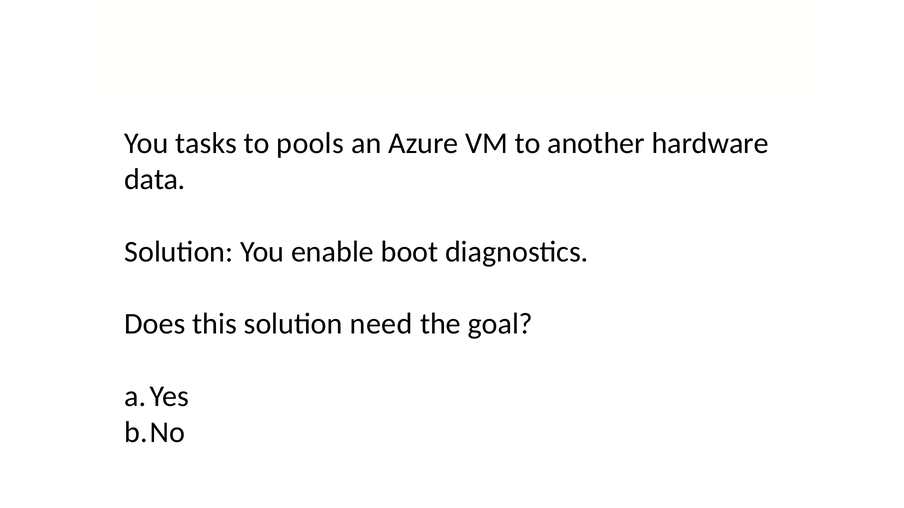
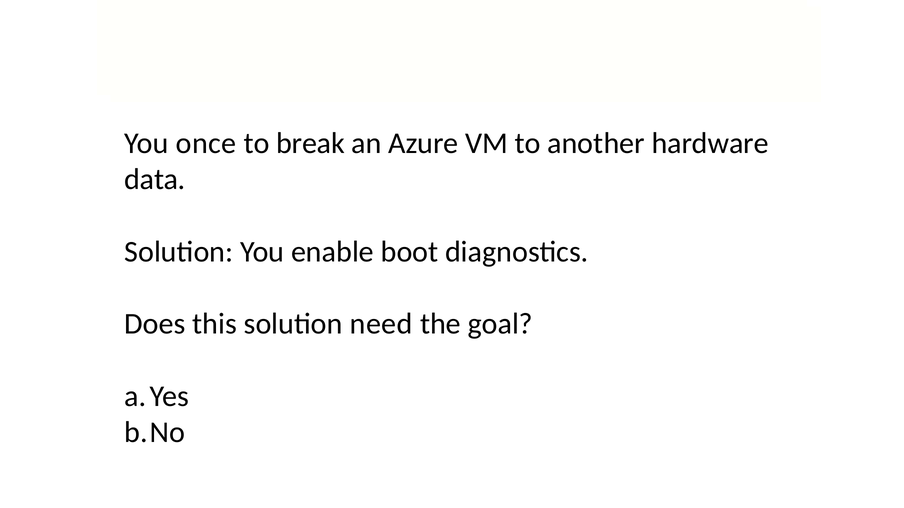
tasks: tasks -> once
pools: pools -> break
